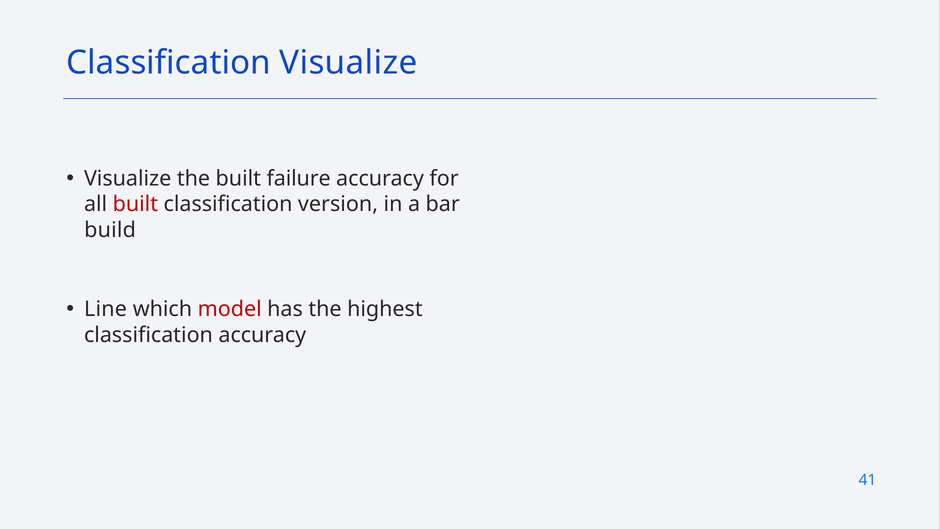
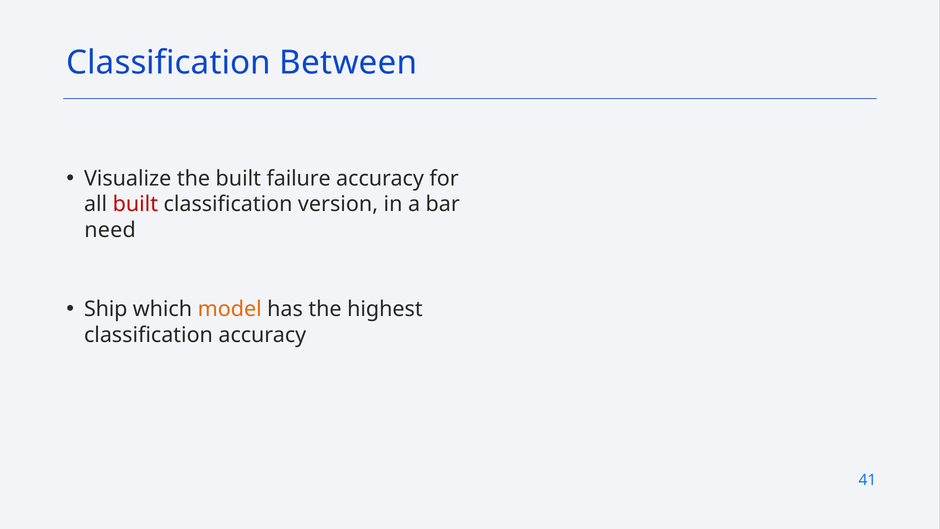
Classification Visualize: Visualize -> Between
build: build -> need
Line: Line -> Ship
model colour: red -> orange
